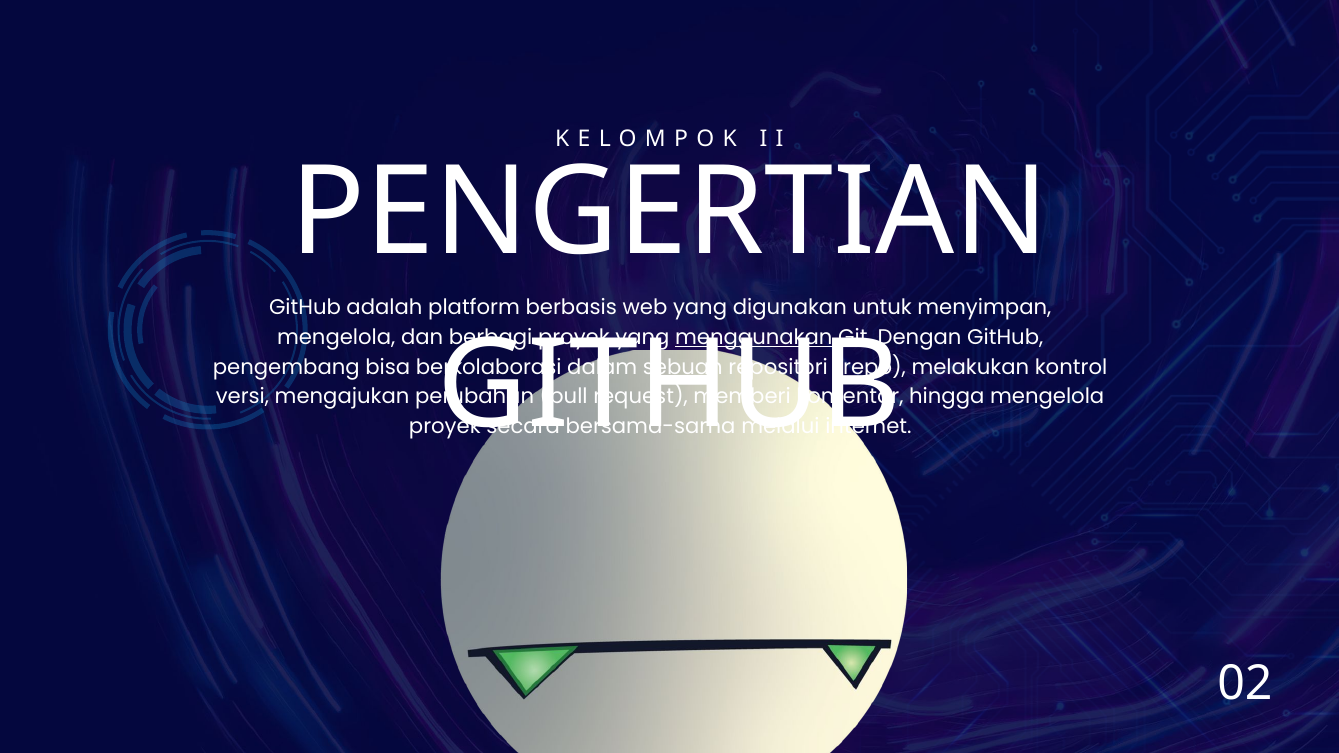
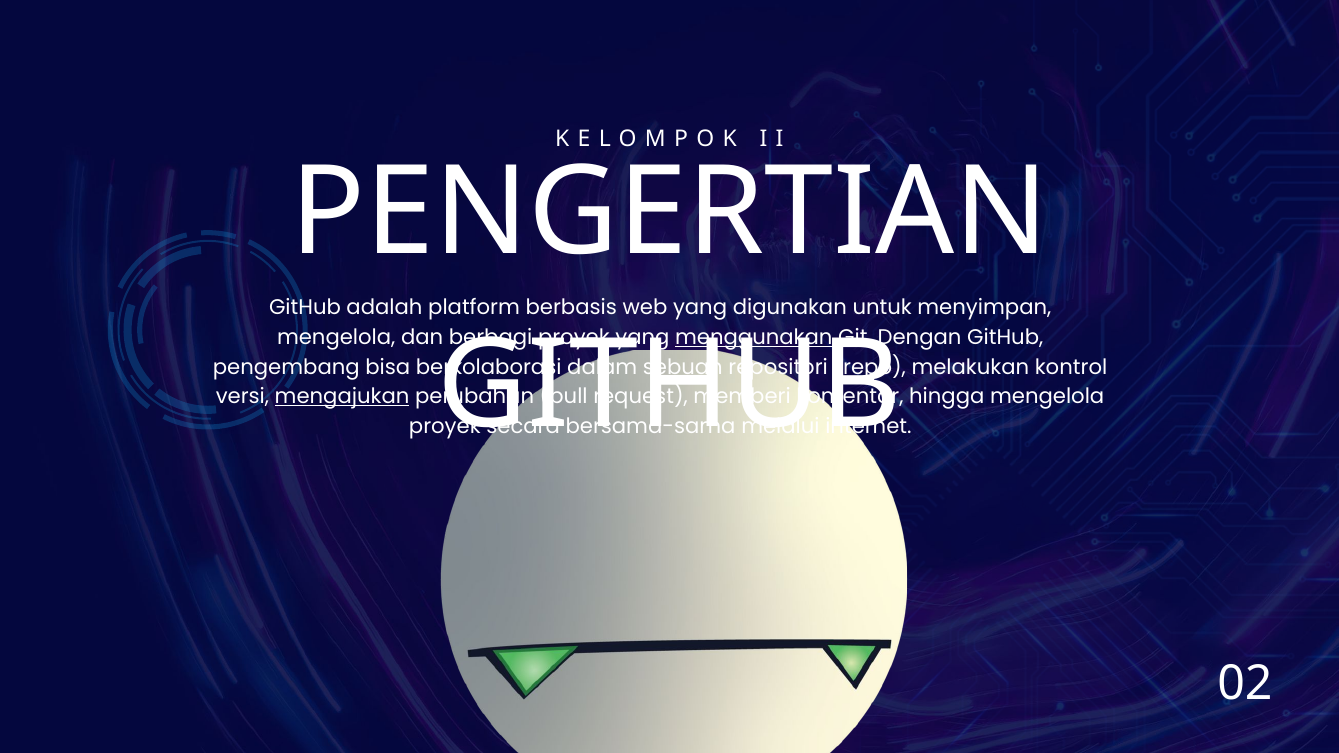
mengajukan underline: none -> present
